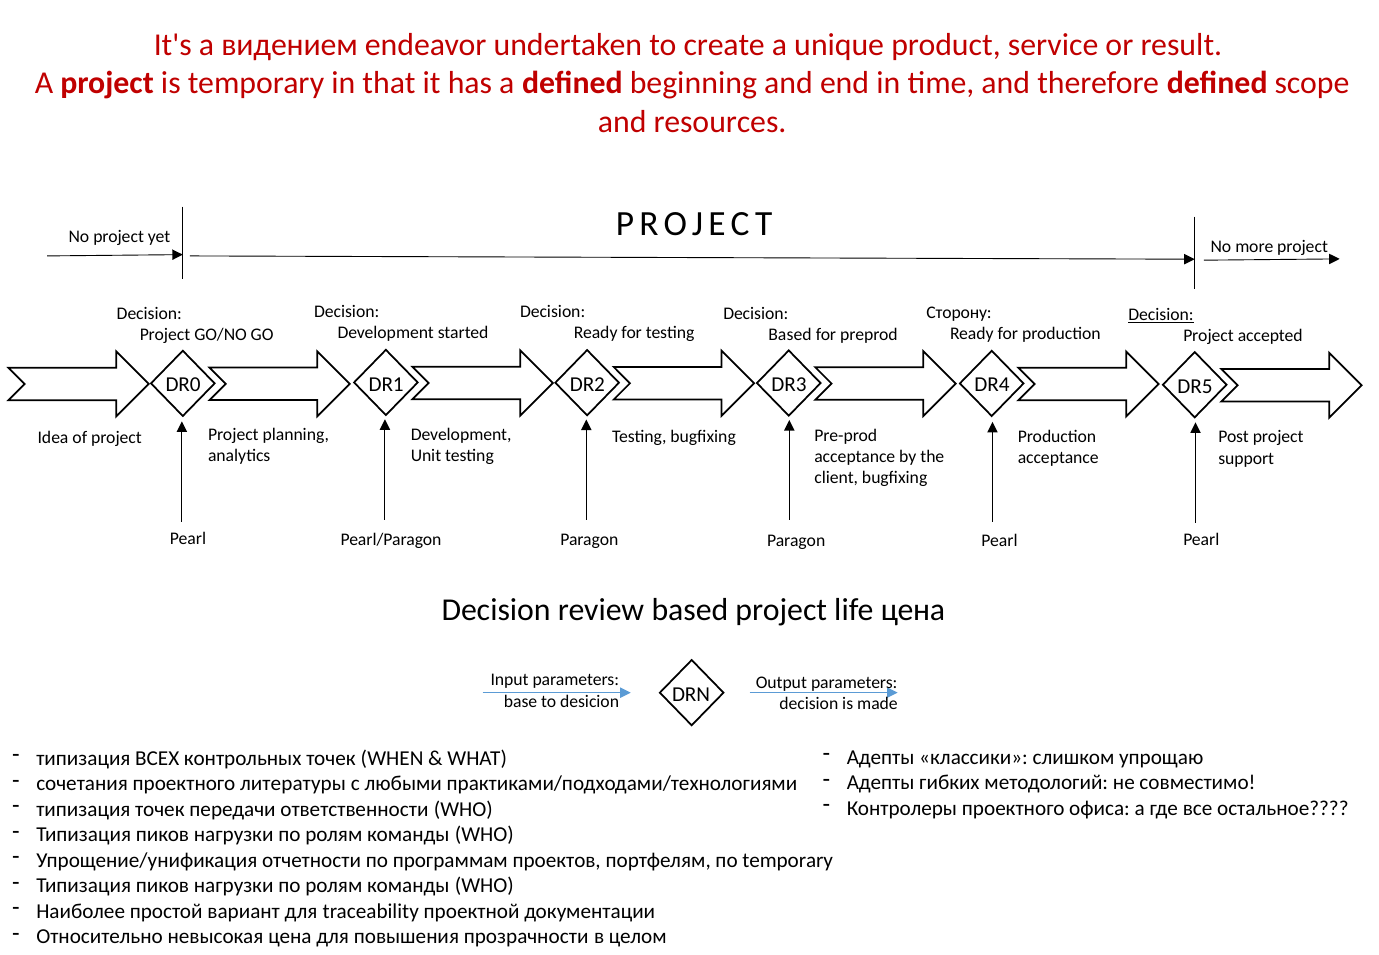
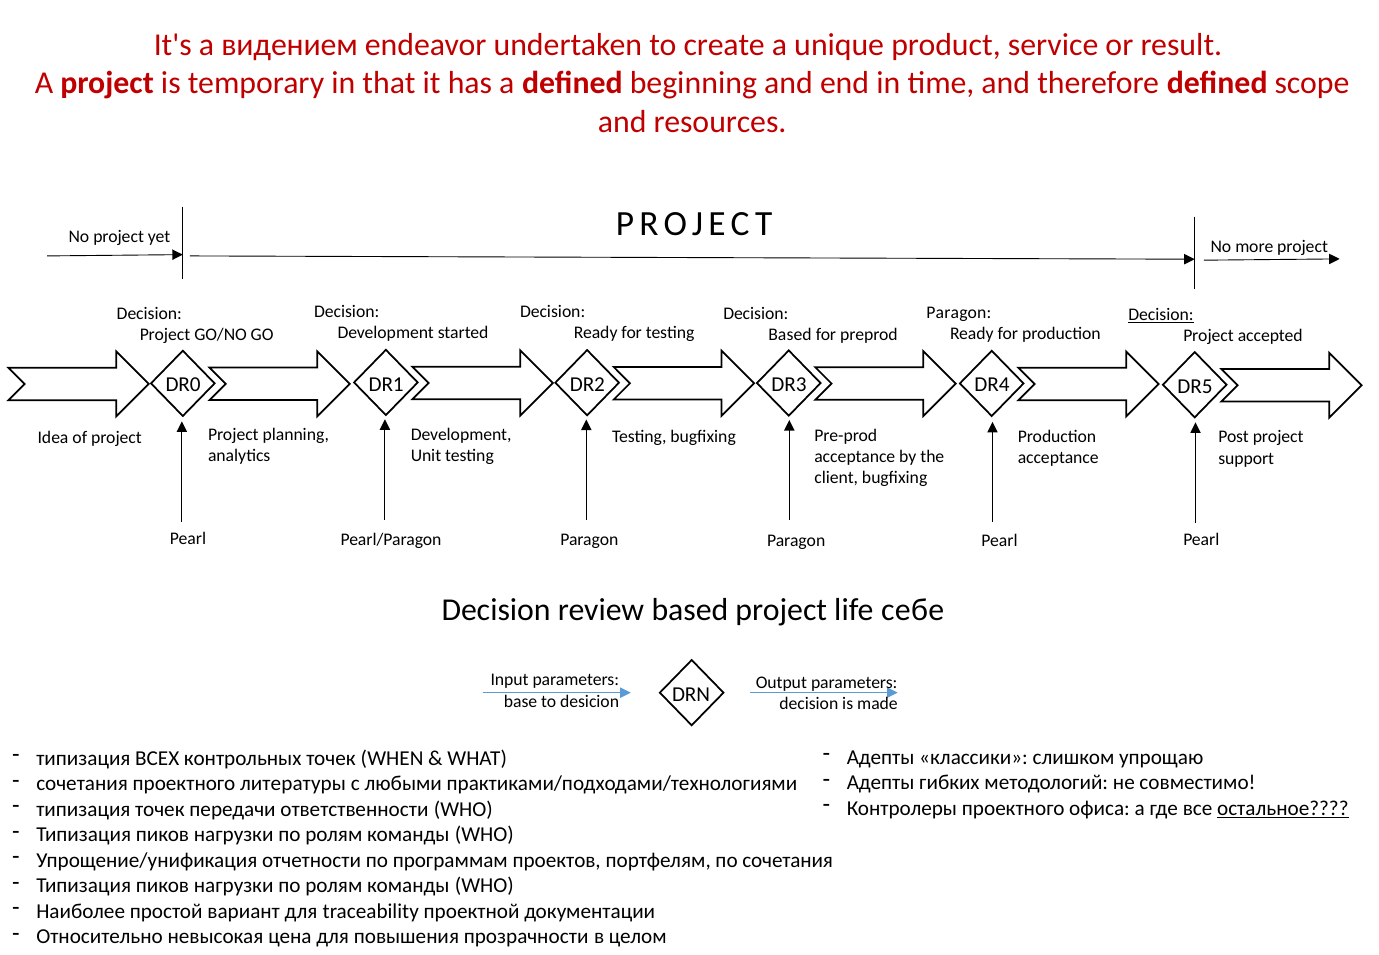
Сторону at (959, 313): Сторону -> Paragon
life цена: цена -> себе
остальное underline: none -> present
по temporary: temporary -> сочетания
